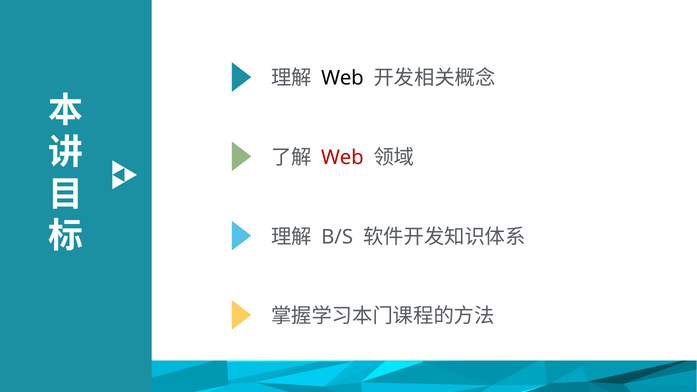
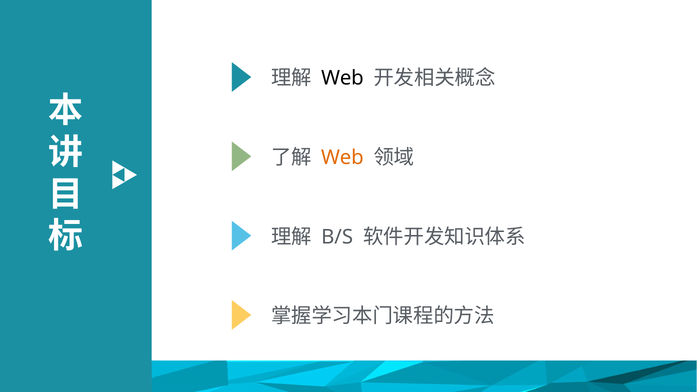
Web at (342, 158) colour: red -> orange
